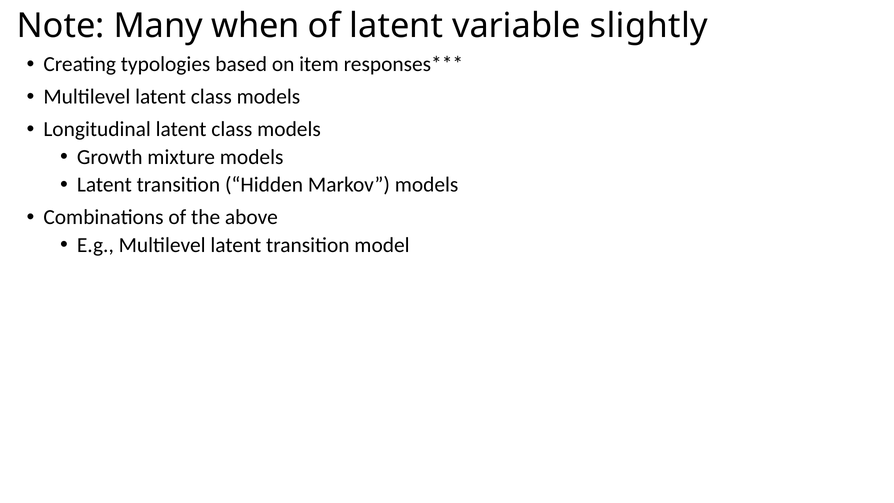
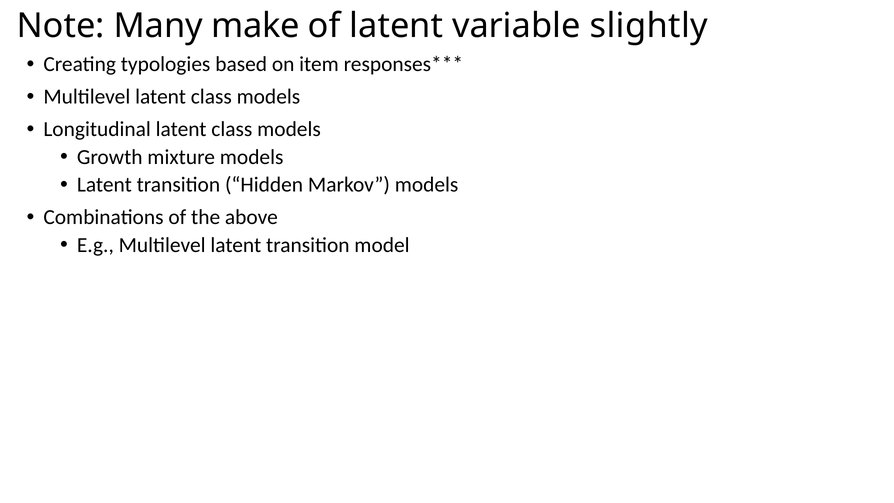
when: when -> make
